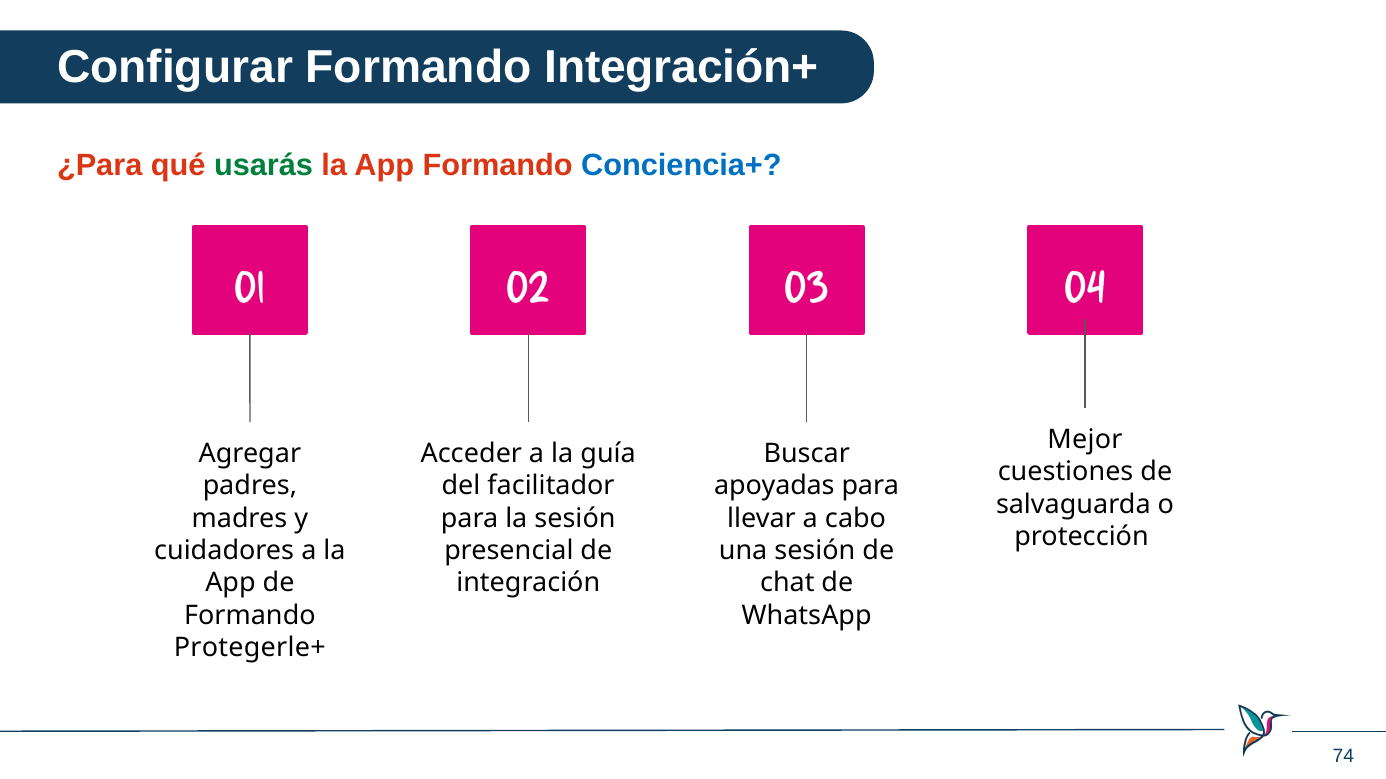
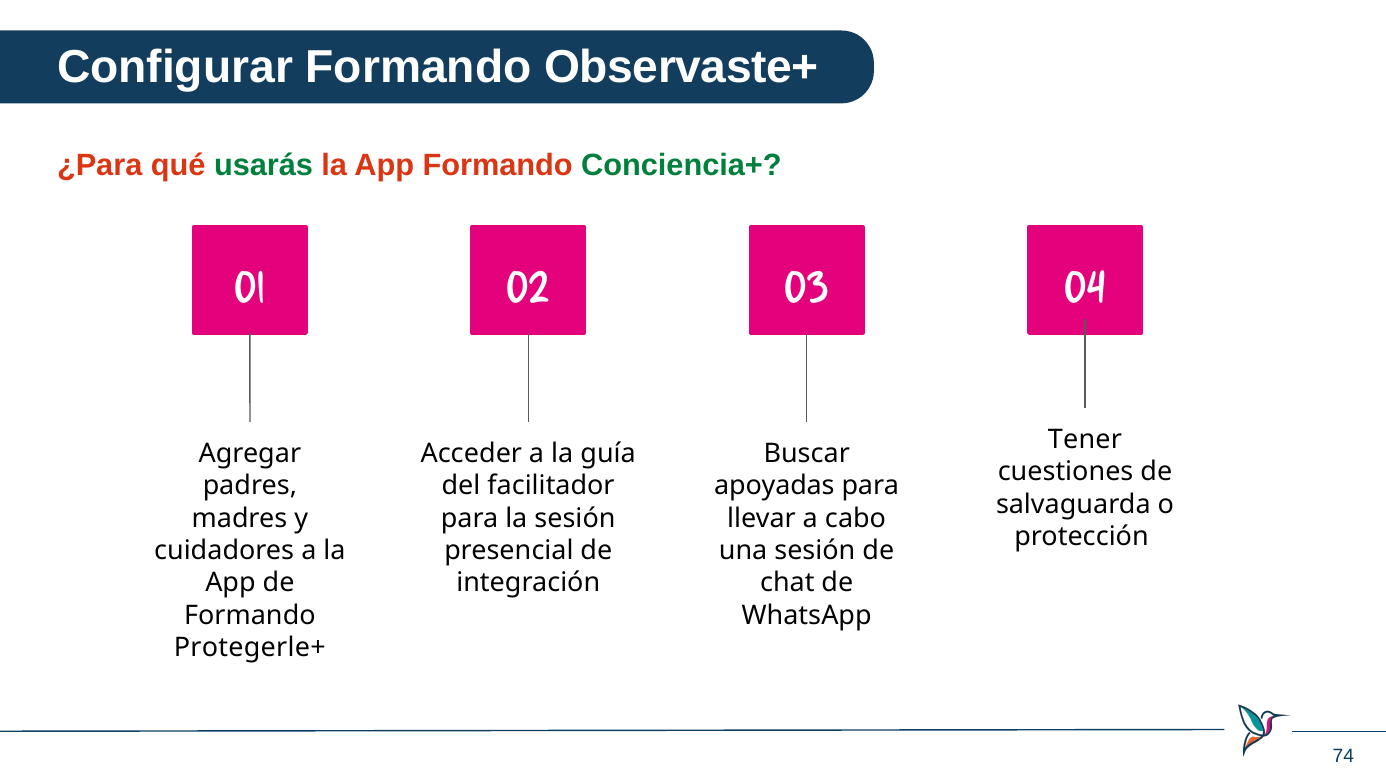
Integración+: Integración+ -> Observaste+
Conciencia+ colour: blue -> green
Mejor: Mejor -> Tener
